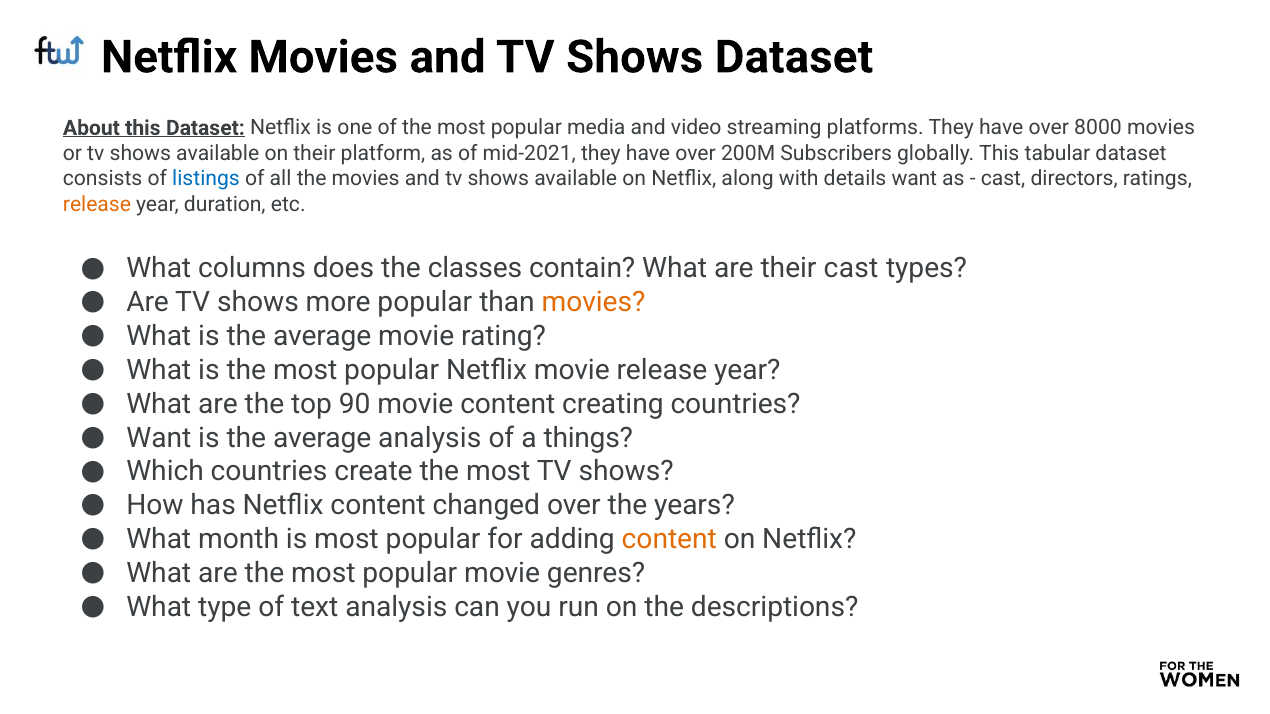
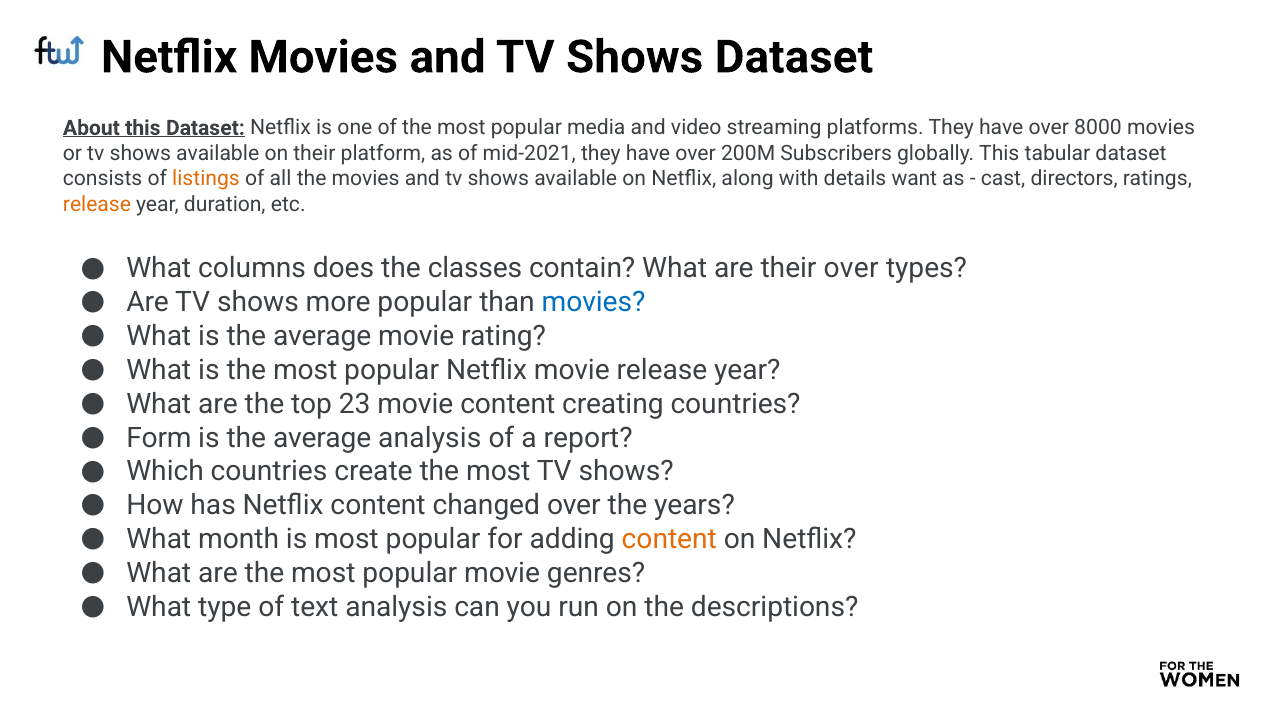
listings colour: blue -> orange
their cast: cast -> over
movies at (594, 303) colour: orange -> blue
90: 90 -> 23
Want at (159, 438): Want -> Form
things: things -> report
